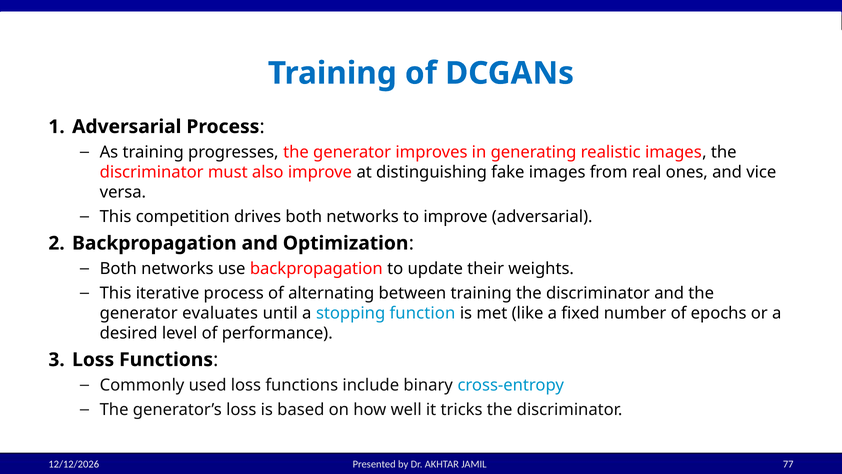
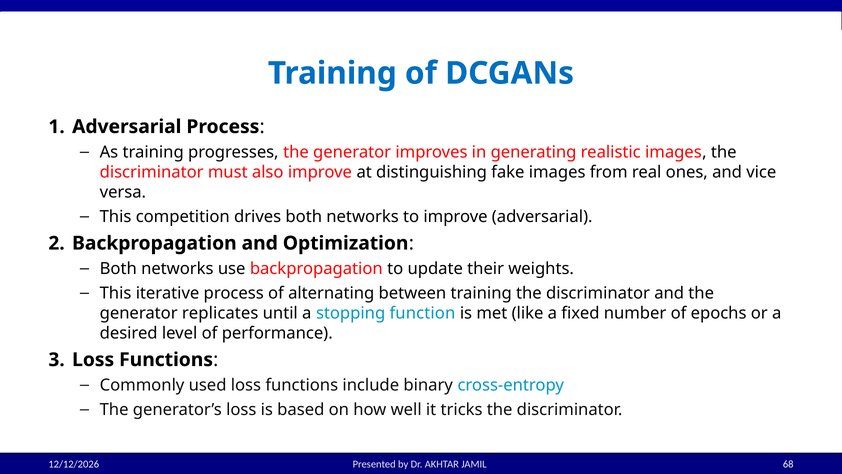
evaluates: evaluates -> replicates
77: 77 -> 68
